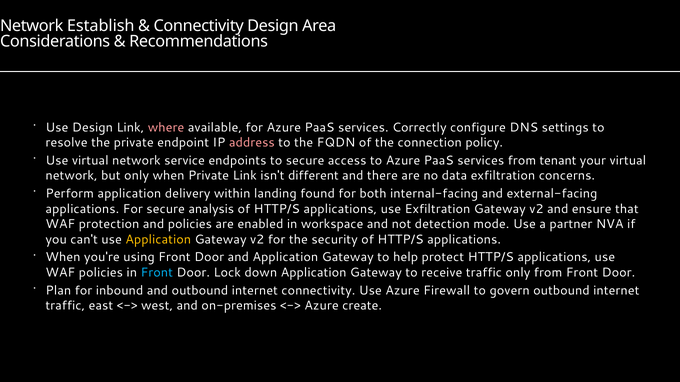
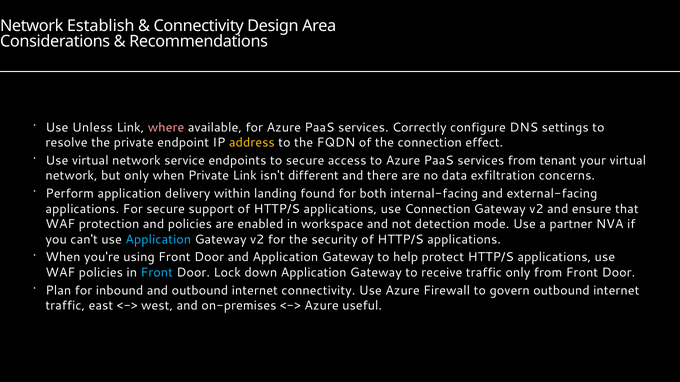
Use Design: Design -> Unless
address colour: pink -> yellow
policy: policy -> effect
analysis: analysis -> support
use Exfiltration: Exfiltration -> Connection
Application at (158, 240) colour: yellow -> light blue
create: create -> useful
